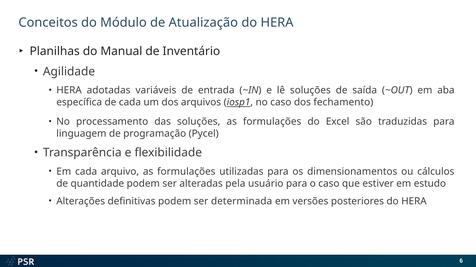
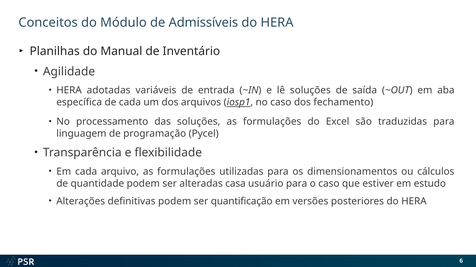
Atualização: Atualização -> Admissíveis
pela: pela -> casa
determinada: determinada -> quantificação
